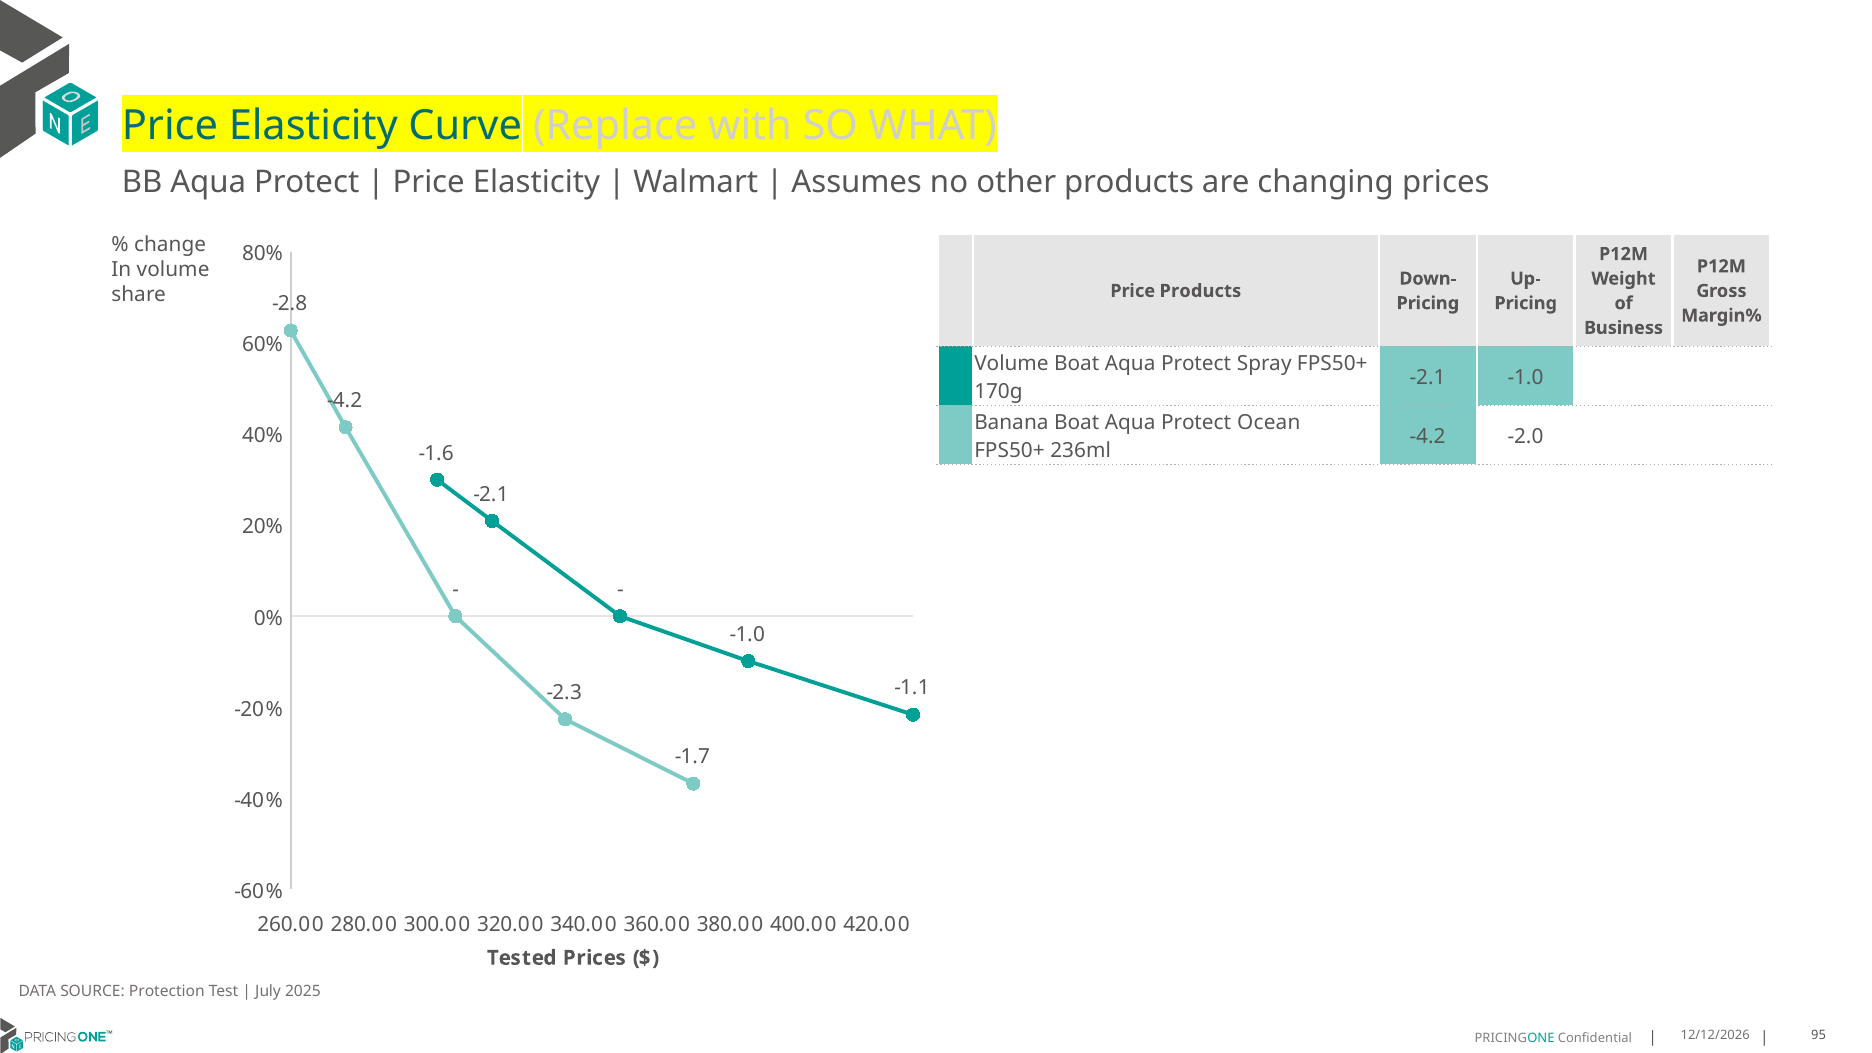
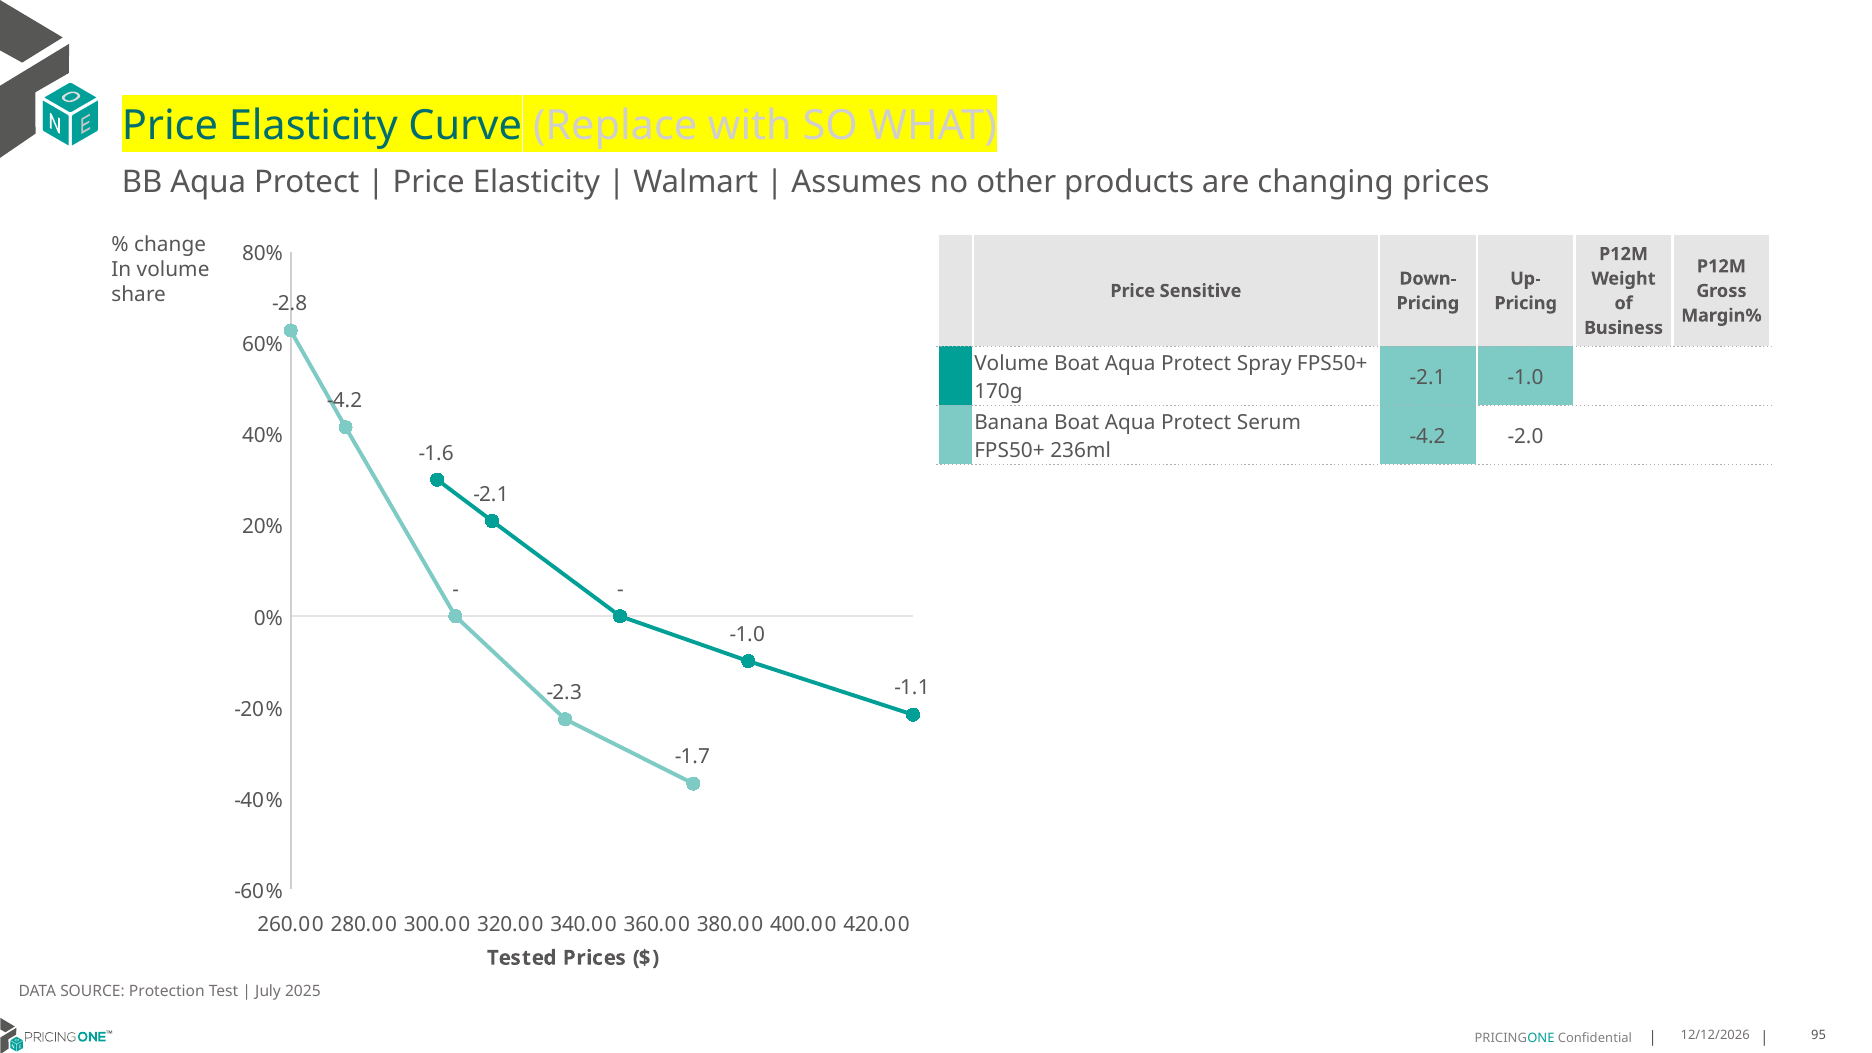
Price Products: Products -> Sensitive
Ocean: Ocean -> Serum
